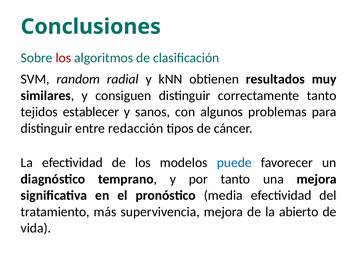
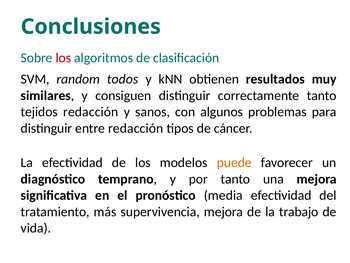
radial: radial -> todos
tejidos establecer: establecer -> redacción
puede colour: blue -> orange
abierto: abierto -> trabajo
